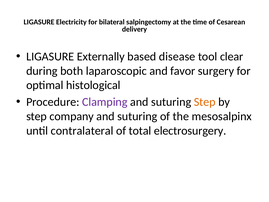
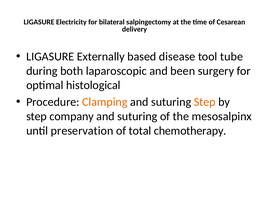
clear: clear -> tube
favor: favor -> been
Clamping colour: purple -> orange
contralateral: contralateral -> preservation
electrosurgery: electrosurgery -> chemotherapy
